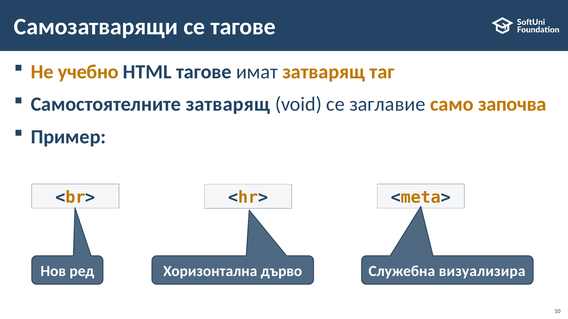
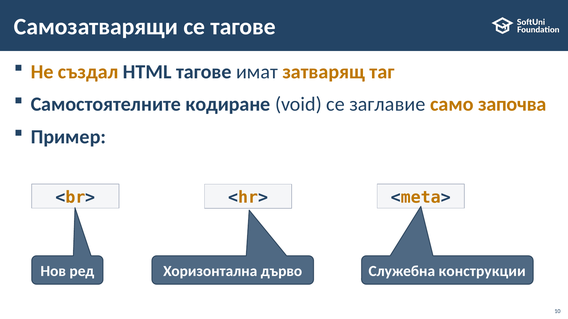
учебно: учебно -> създал
Самостоятелните затварящ: затварящ -> кодиране
визуализира: визуализира -> конструкции
